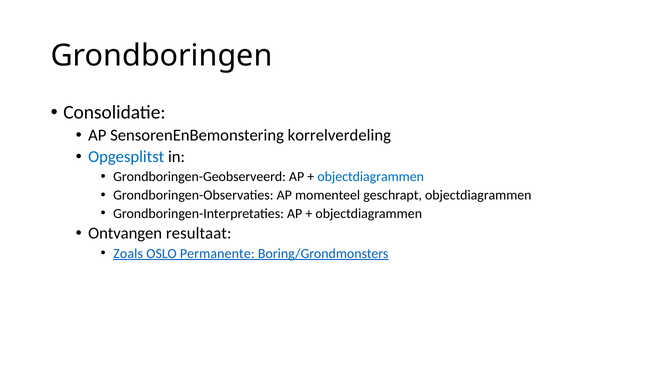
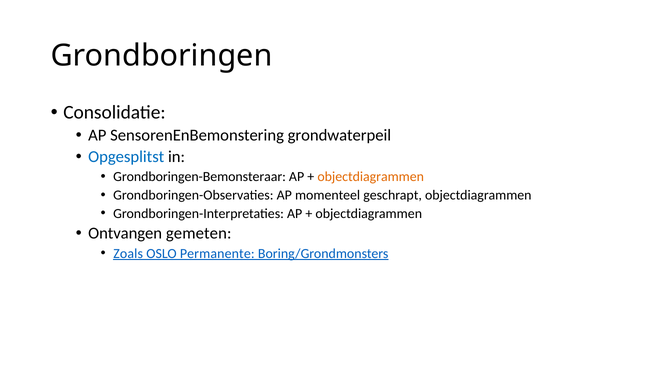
korrelverdeling: korrelverdeling -> grondwaterpeil
Grondboringen-Geobserveerd: Grondboringen-Geobserveerd -> Grondboringen-Bemonsteraar
objectdiagrammen at (371, 177) colour: blue -> orange
resultaat: resultaat -> gemeten
